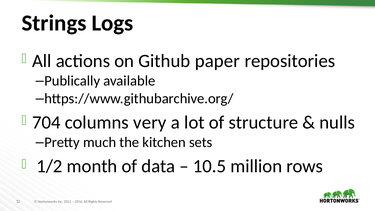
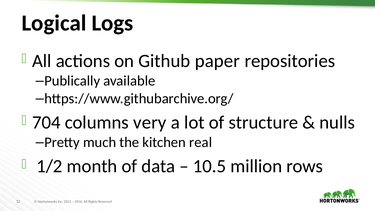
Strings: Strings -> Logical
sets: sets -> real
